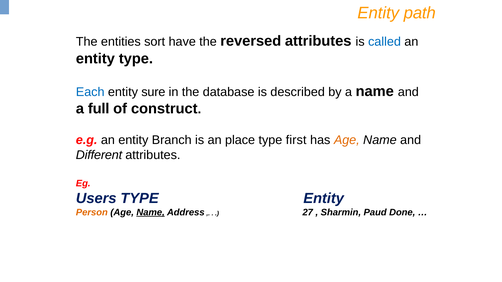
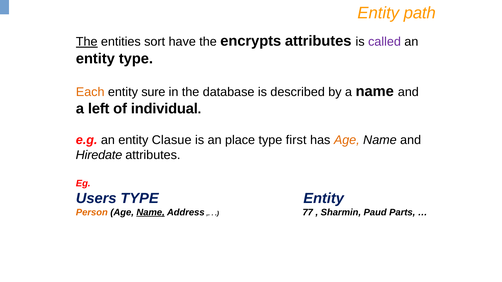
The at (87, 42) underline: none -> present
reversed: reversed -> encrypts
called colour: blue -> purple
Each colour: blue -> orange
full: full -> left
construct: construct -> individual
Branch: Branch -> Clasue
Different: Different -> Hiredate
27: 27 -> 77
Done: Done -> Parts
